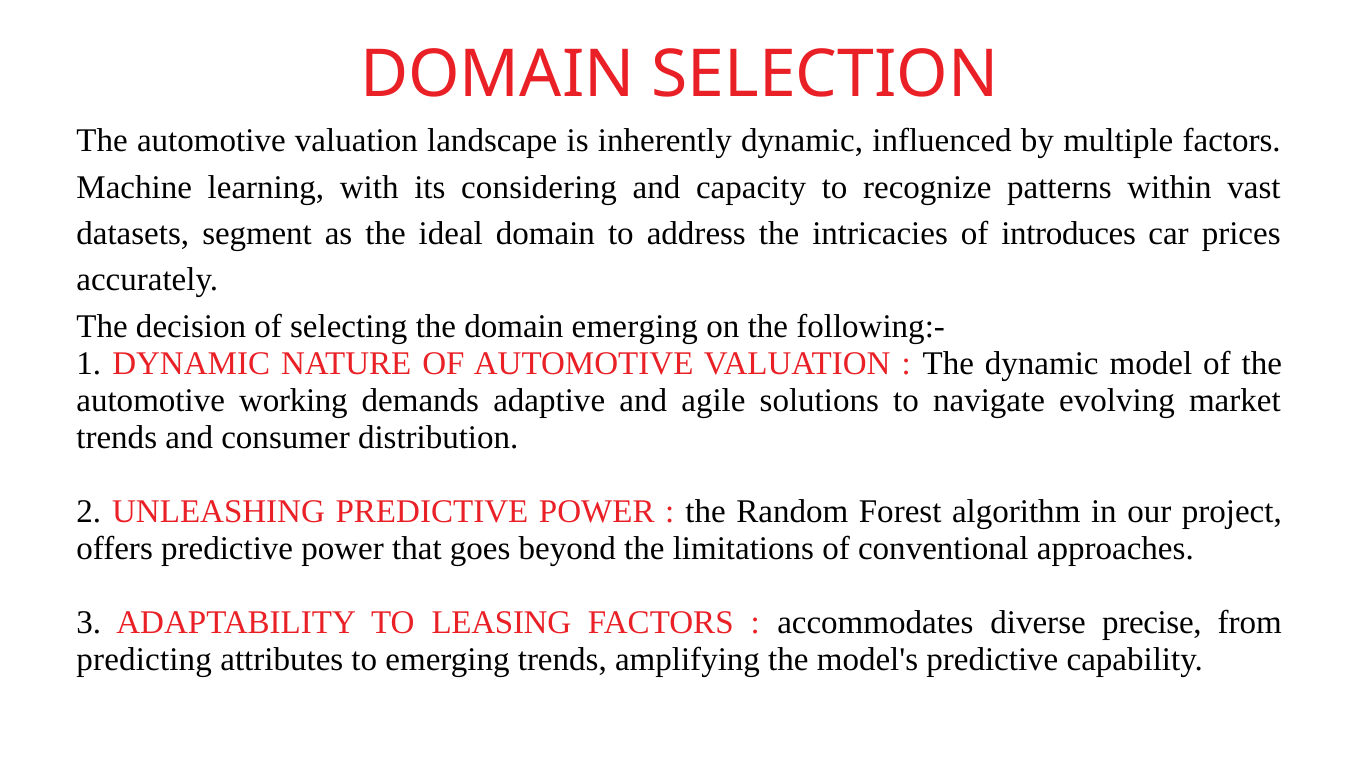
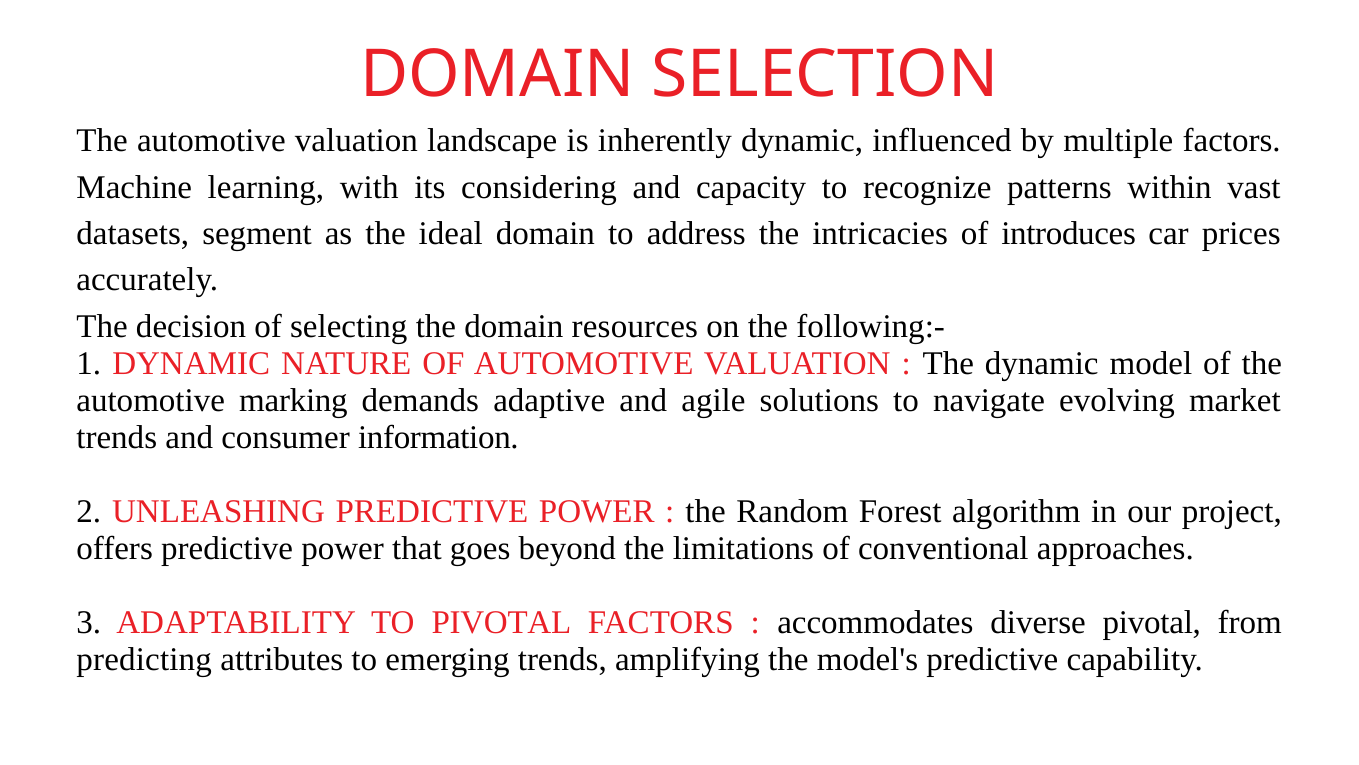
domain emerging: emerging -> resources
working: working -> marking
distribution: distribution -> information
TO LEASING: LEASING -> PIVOTAL
diverse precise: precise -> pivotal
